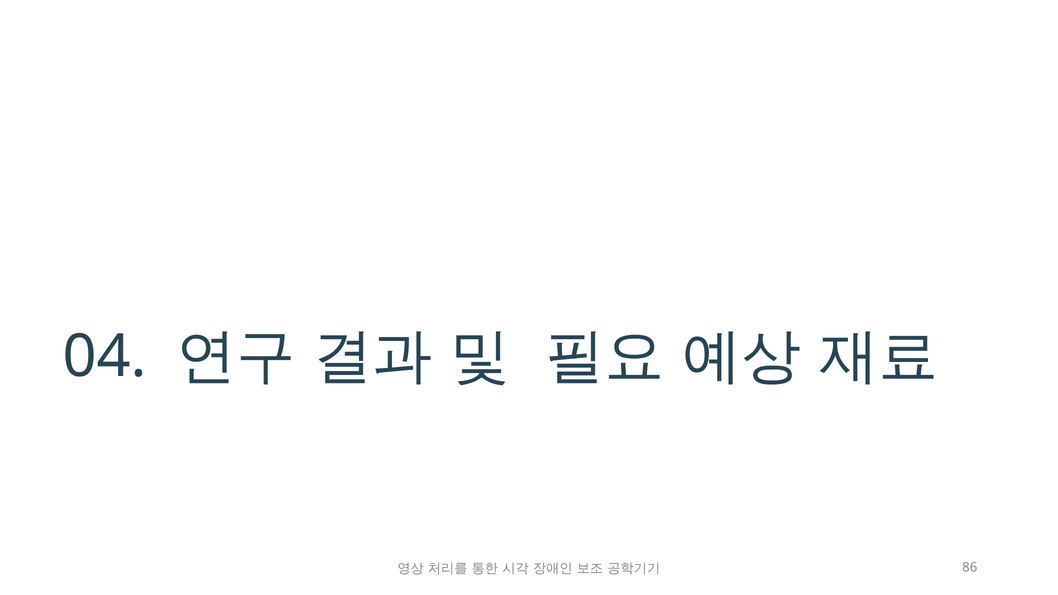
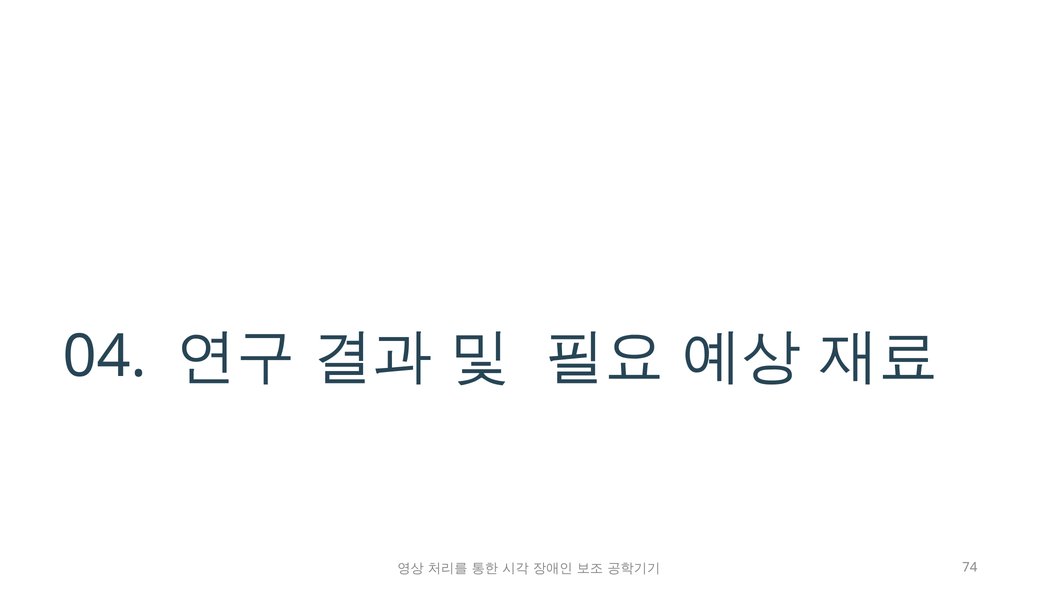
86: 86 -> 74
